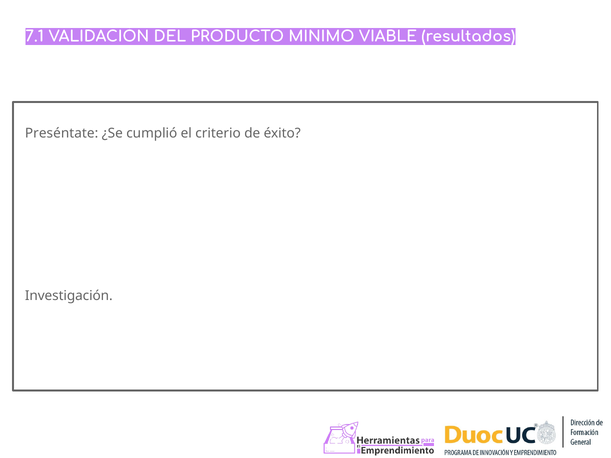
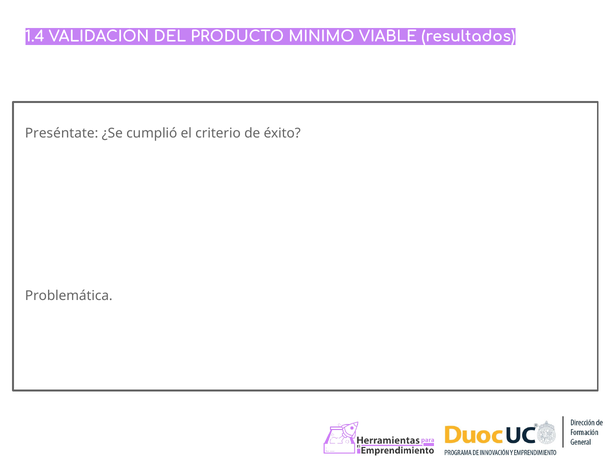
7.1: 7.1 -> 1.4
Investigación: Investigación -> Problemática
